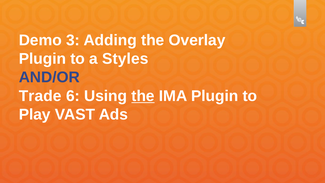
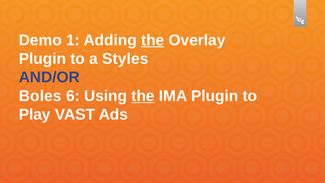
3: 3 -> 1
the at (153, 40) underline: none -> present
Trade: Trade -> Boles
